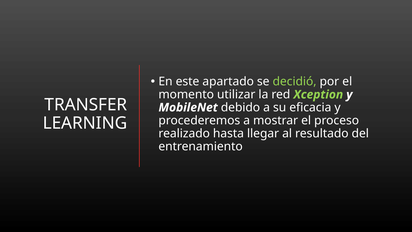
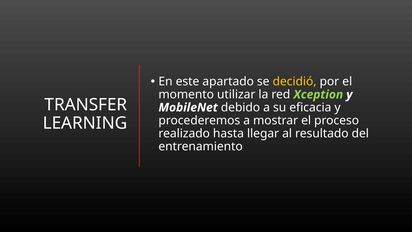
decidió colour: light green -> yellow
